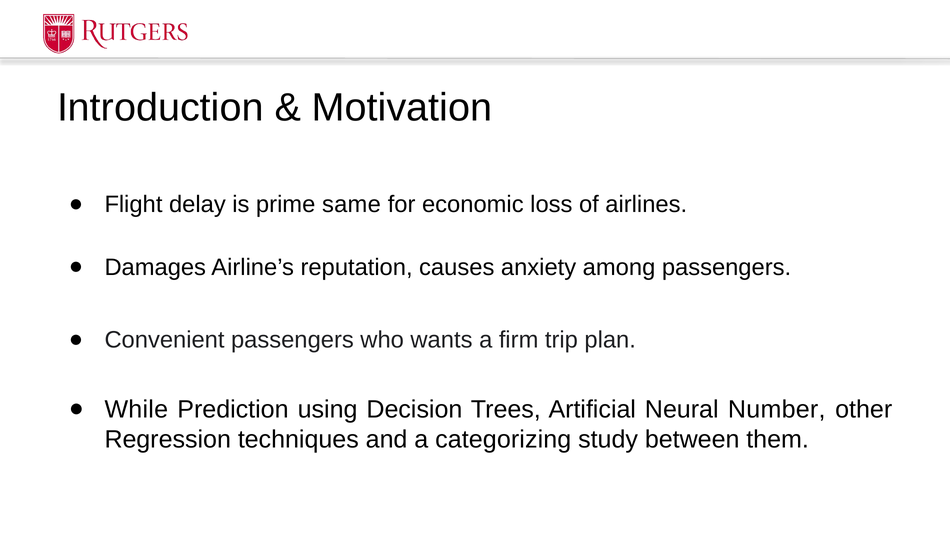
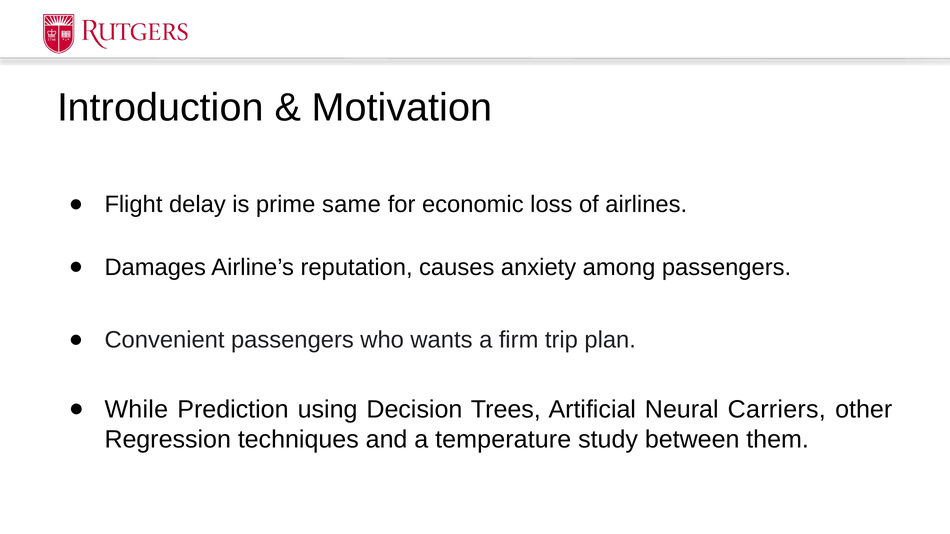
Number: Number -> Carriers
categorizing: categorizing -> temperature
